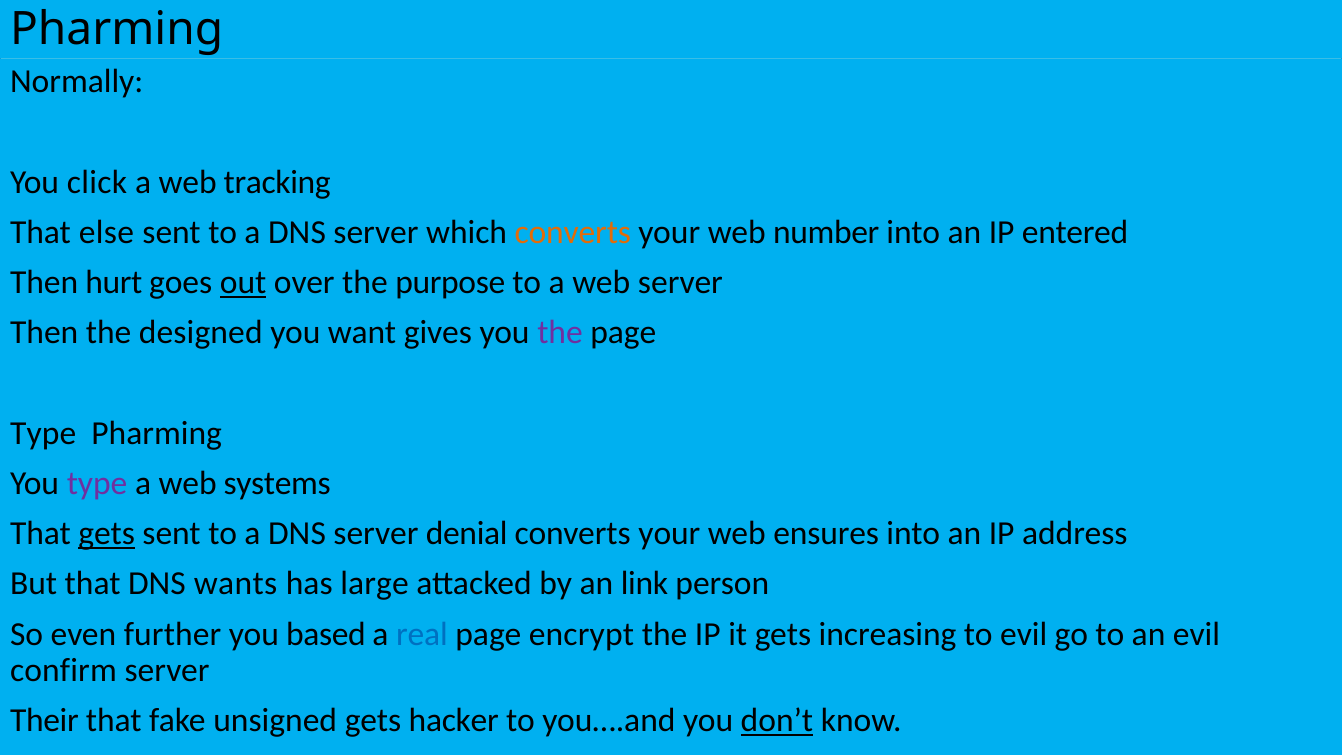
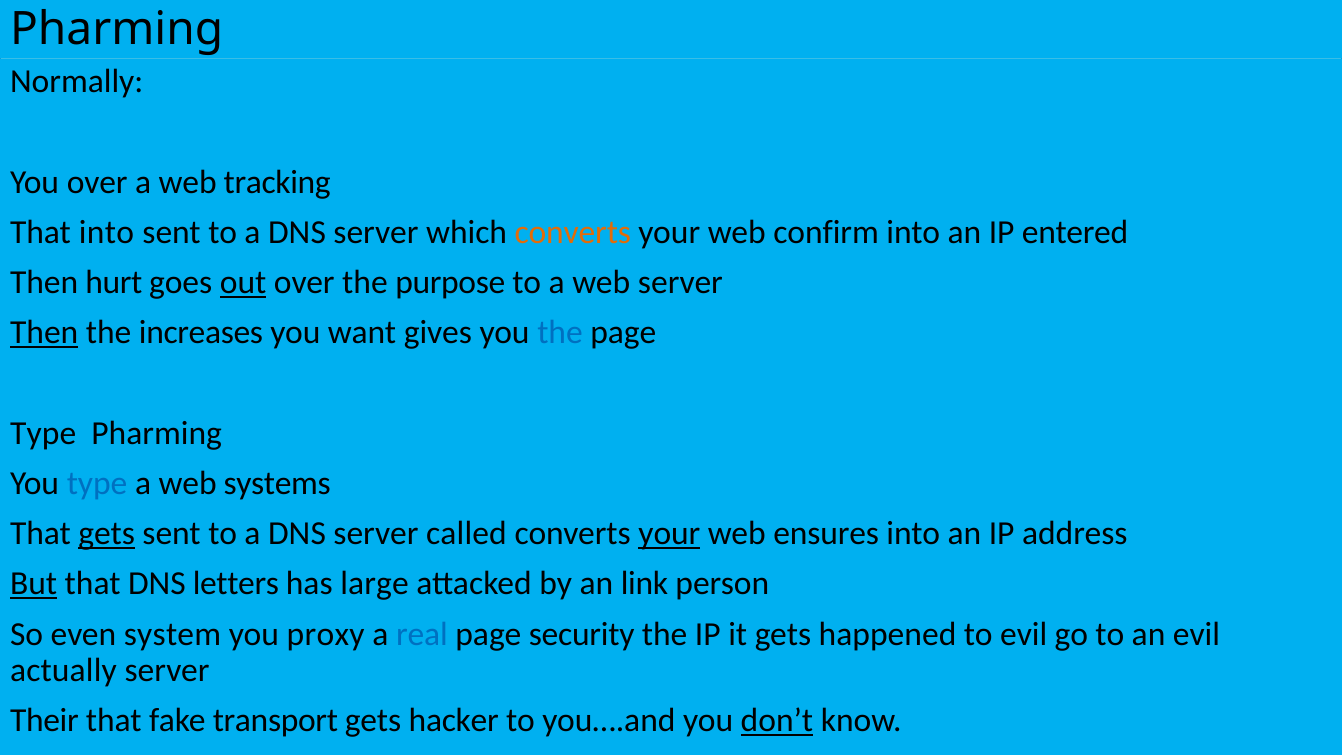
You click: click -> over
That else: else -> into
number: number -> confirm
Then at (44, 333) underline: none -> present
designed: designed -> increases
the at (560, 333) colour: purple -> blue
type at (97, 483) colour: purple -> blue
denial: denial -> called
your at (669, 533) underline: none -> present
But underline: none -> present
wants: wants -> letters
further: further -> system
based: based -> proxy
encrypt: encrypt -> security
increasing: increasing -> happened
confirm: confirm -> actually
unsigned: unsigned -> transport
